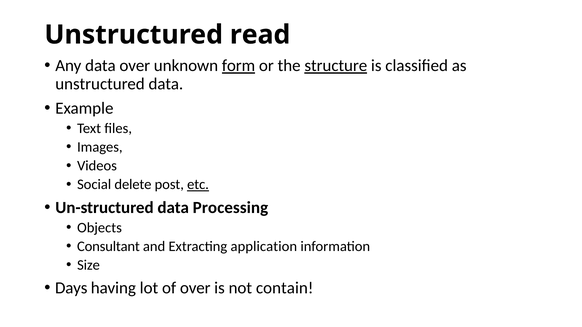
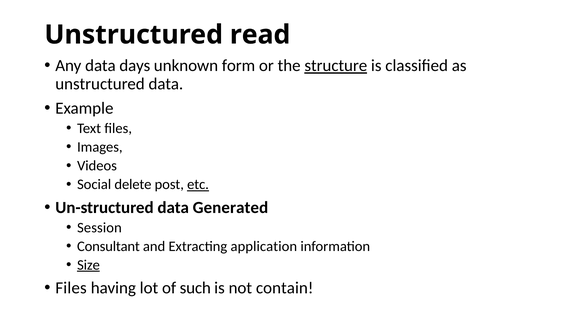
data over: over -> days
form underline: present -> none
Processing: Processing -> Generated
Objects: Objects -> Session
Size underline: none -> present
Days at (71, 288): Days -> Files
of over: over -> such
